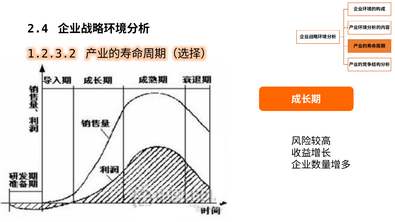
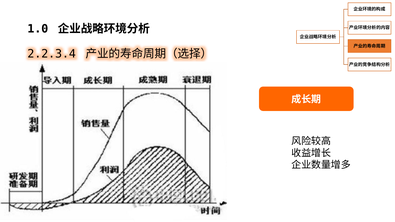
2.4: 2.4 -> 1.0
1.2.3.2: 1.2.3.2 -> 2.2.3.4
